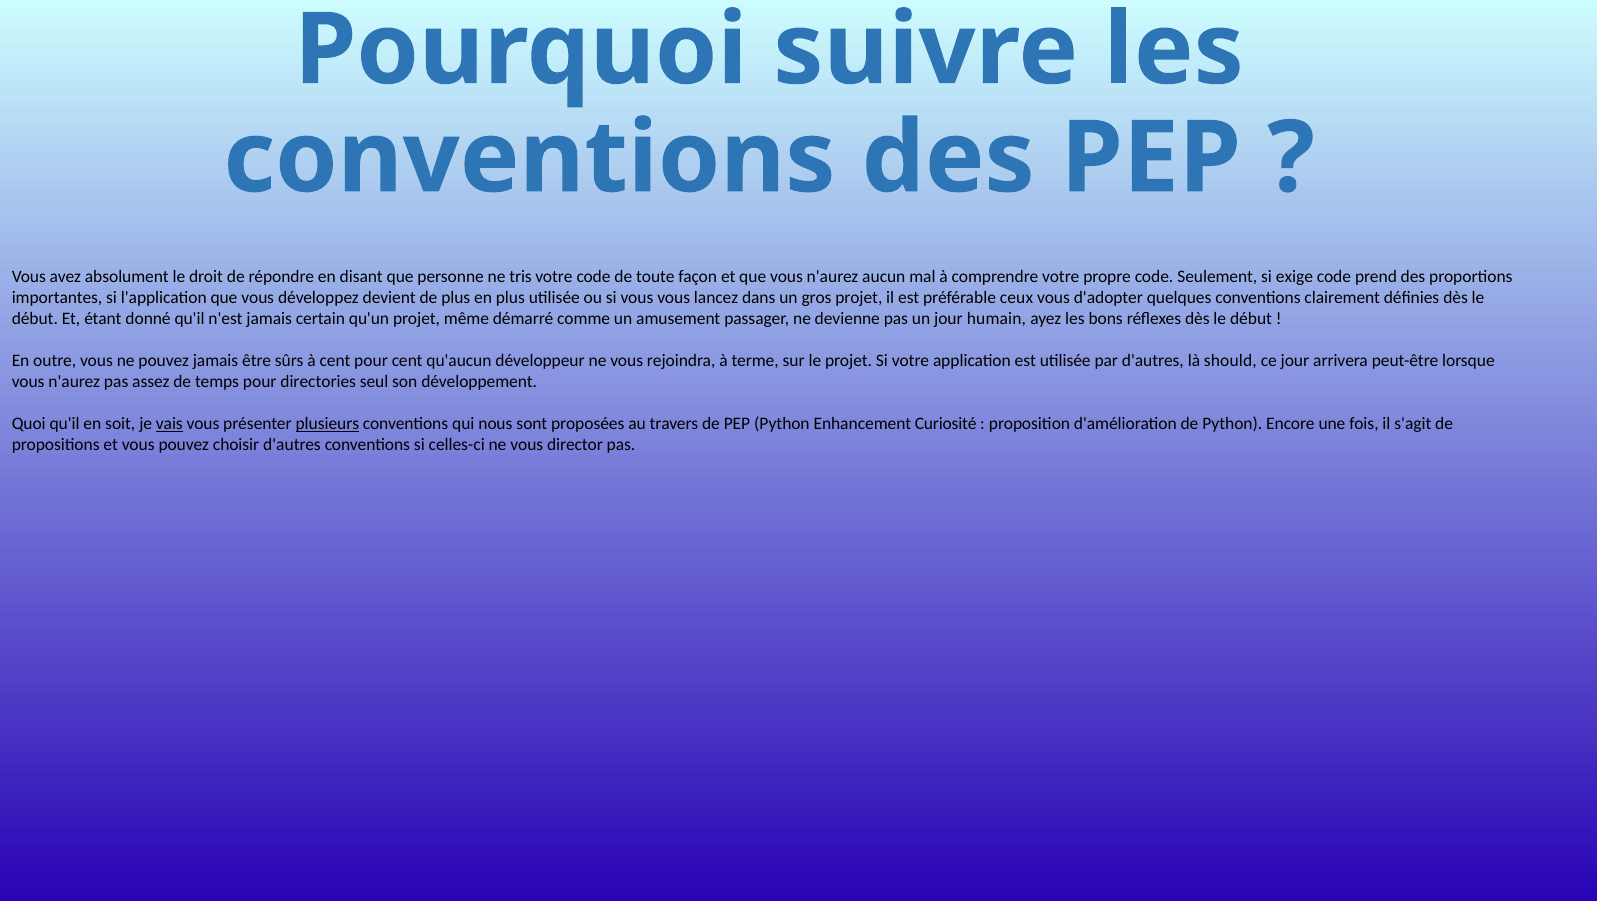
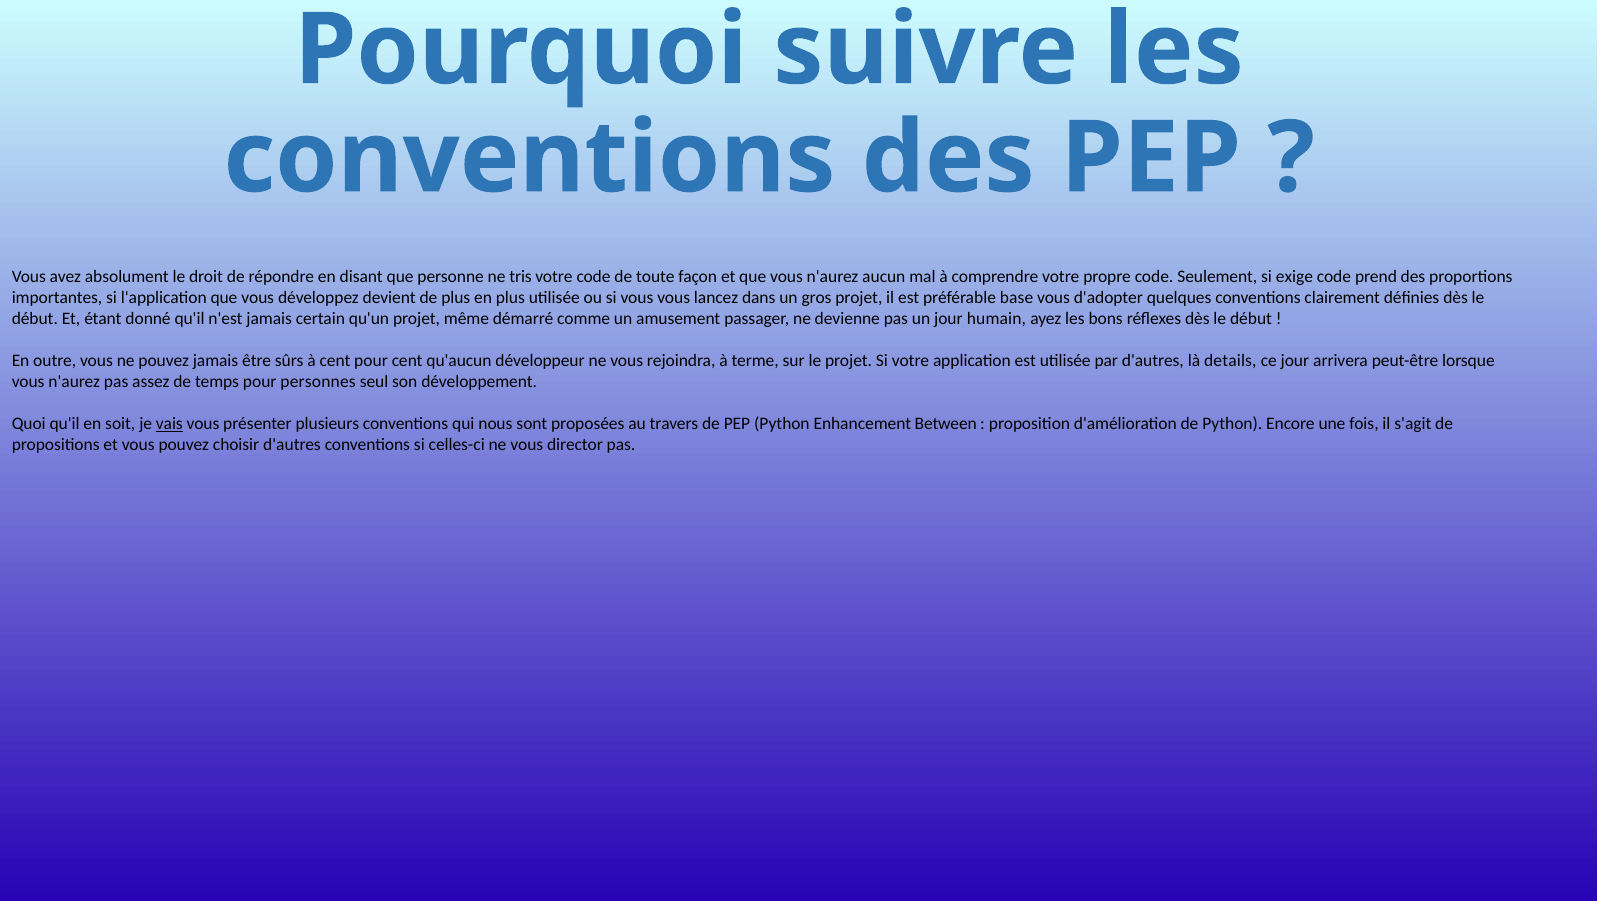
ceux: ceux -> base
should: should -> details
directories: directories -> personnes
plusieurs underline: present -> none
Curiosité: Curiosité -> Between
